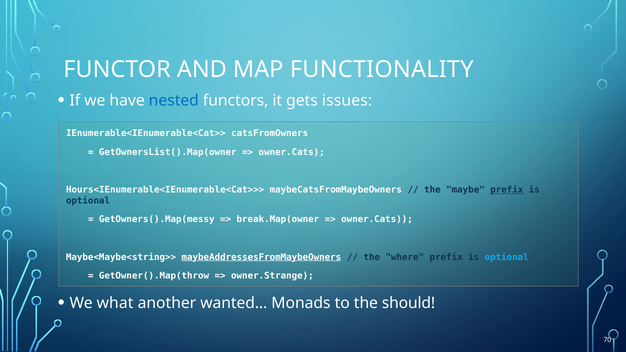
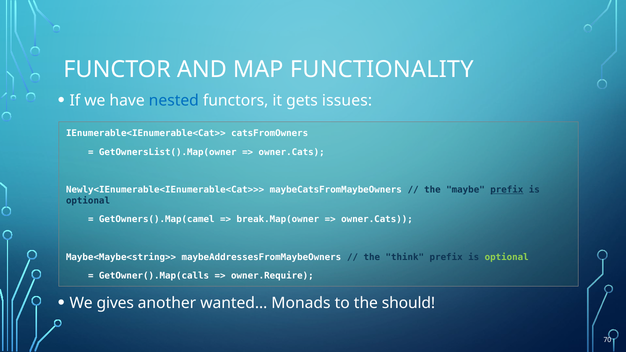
Hours<IEnumerable<IEnumerable<Cat>>>: Hours<IEnumerable<IEnumerable<Cat>>> -> Newly<IEnumerable<IEnumerable<Cat>>>
GetOwners().Map(messy: GetOwners().Map(messy -> GetOwners().Map(camel
maybeAddressesFromMaybeOwners underline: present -> none
where: where -> think
optional at (507, 257) colour: light blue -> light green
GetOwner().Map(throw: GetOwner().Map(throw -> GetOwner().Map(calls
owner.Strange: owner.Strange -> owner.Require
what: what -> gives
